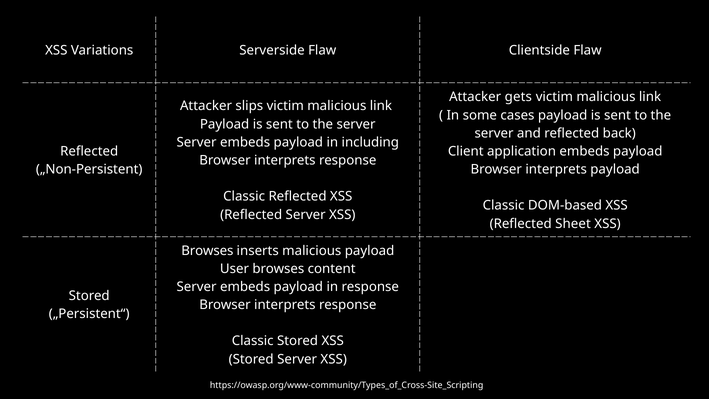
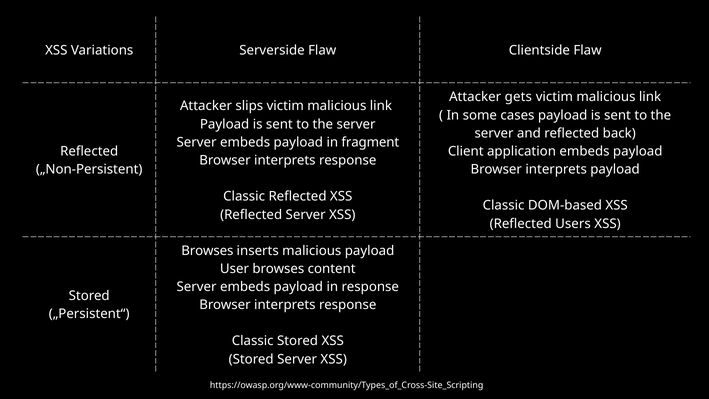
including: including -> fragment
Sheet: Sheet -> Users
